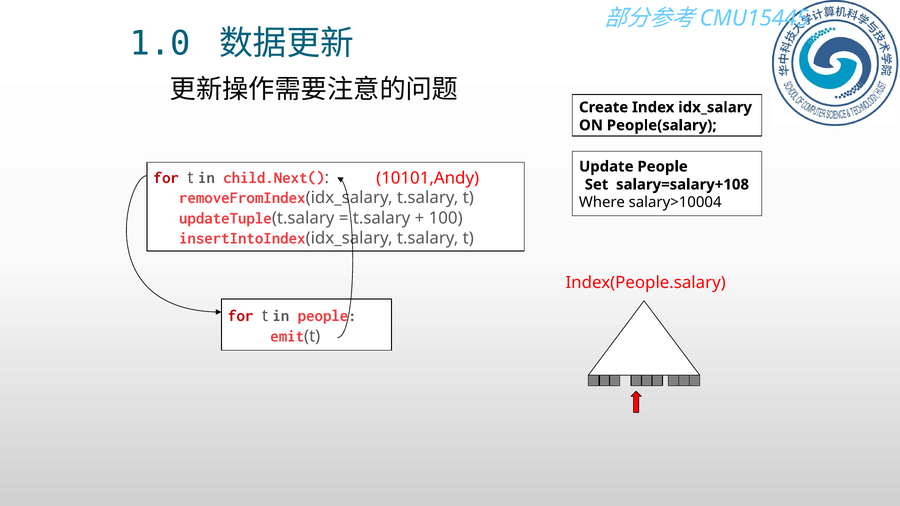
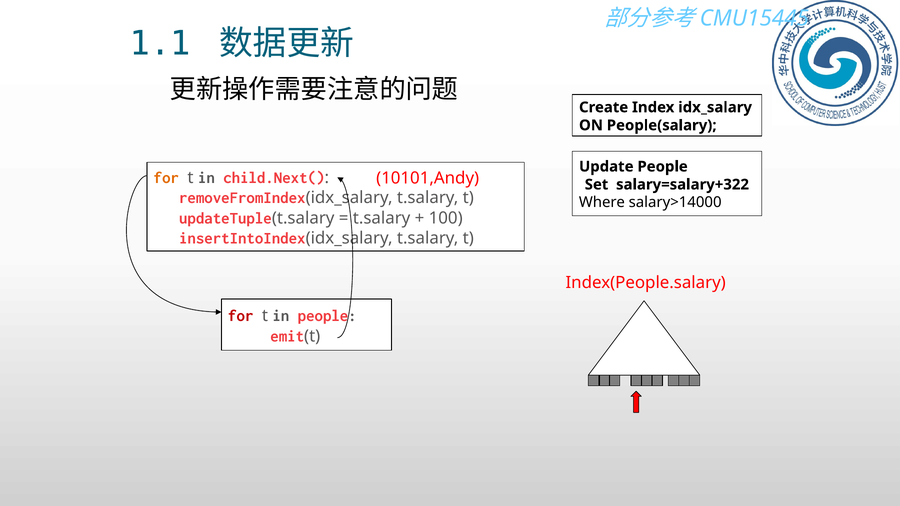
1.0: 1.0 -> 1.1
for at (166, 178) colour: red -> orange
salary=salary+108: salary=salary+108 -> salary=salary+322
salary>10004: salary>10004 -> salary>14000
